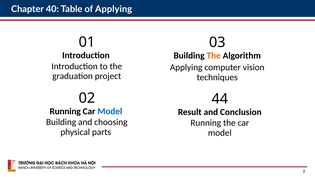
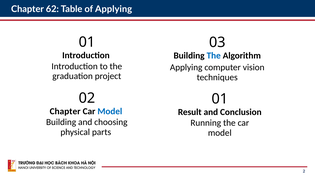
40: 40 -> 62
The at (214, 56) colour: orange -> blue
02 44: 44 -> 01
Running at (65, 111): Running -> Chapter
